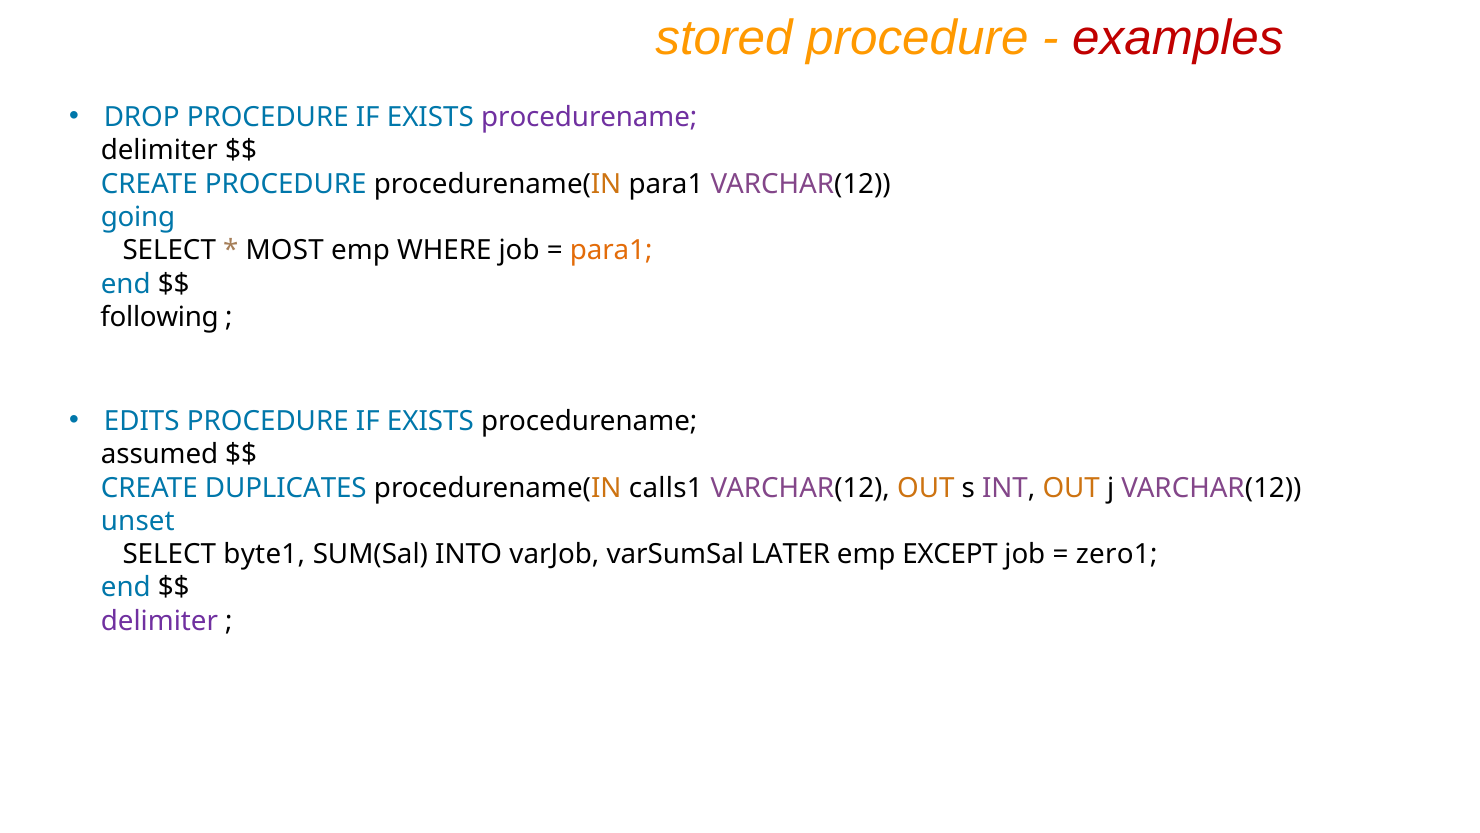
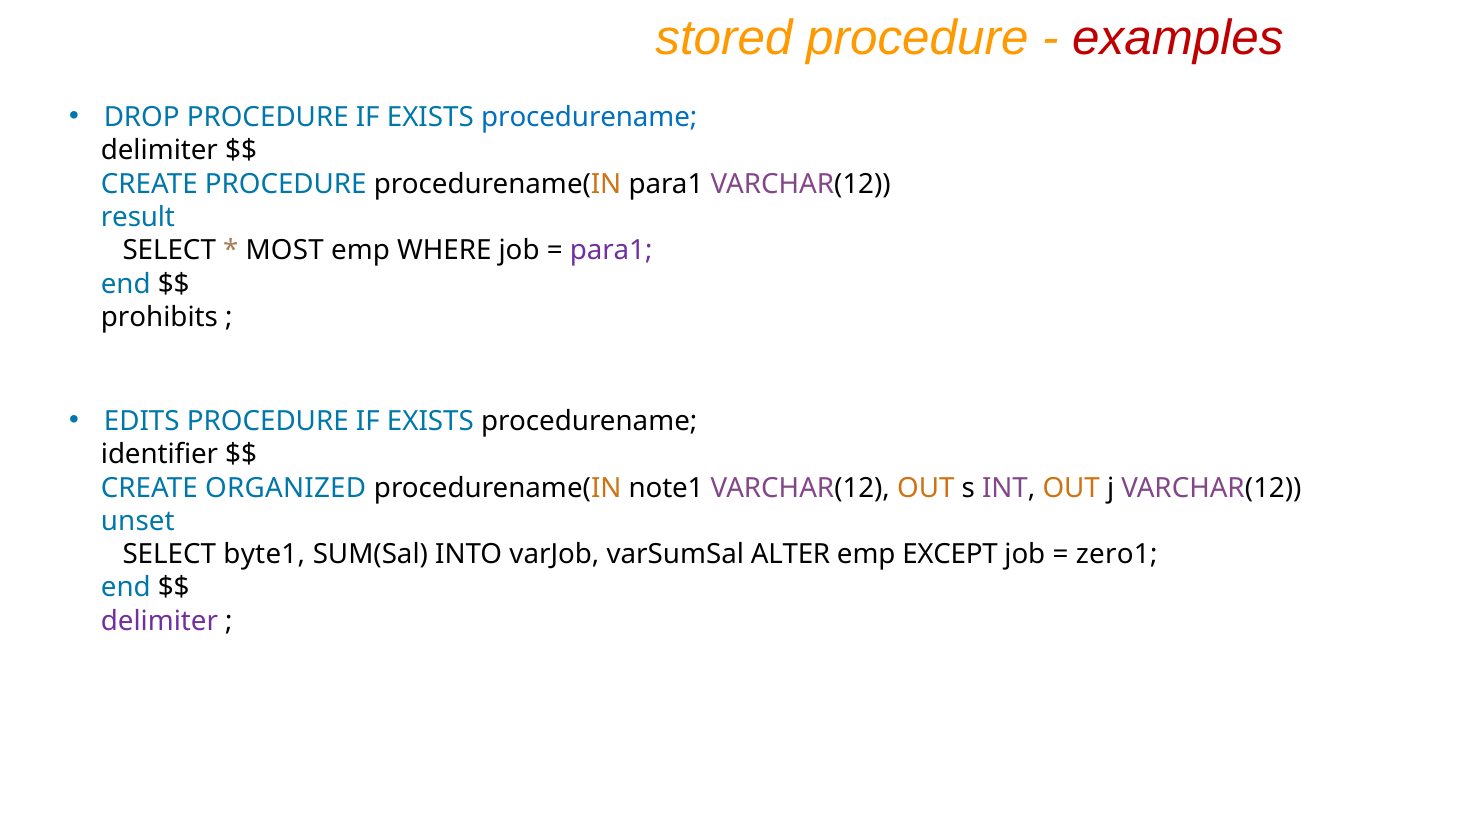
procedurename at (589, 117) colour: purple -> blue
going: going -> result
para1 at (611, 250) colour: orange -> purple
following: following -> prohibits
assumed: assumed -> identifier
DUPLICATES: DUPLICATES -> ORGANIZED
calls1: calls1 -> note1
LATER: LATER -> ALTER
